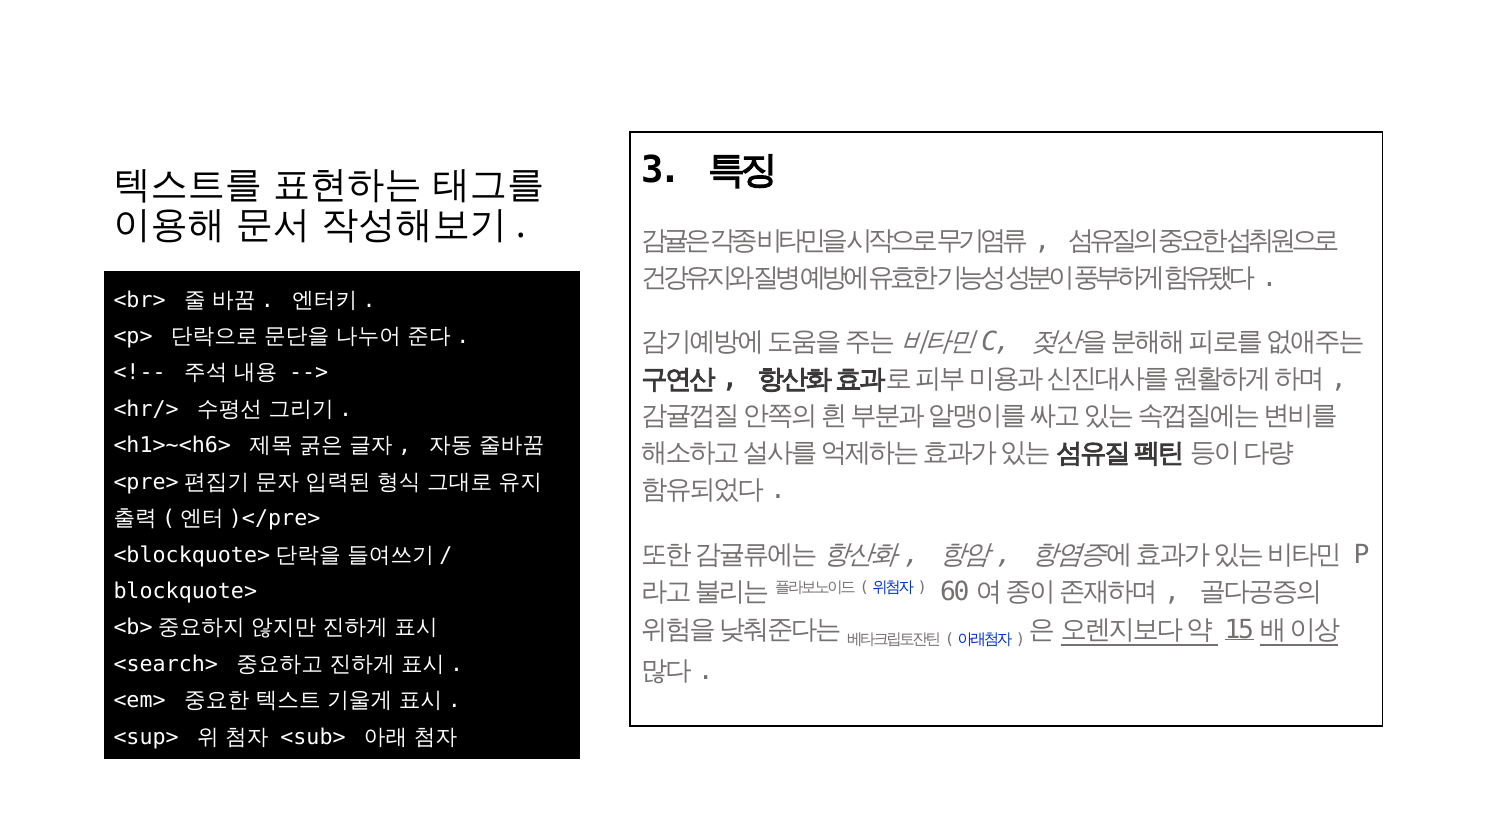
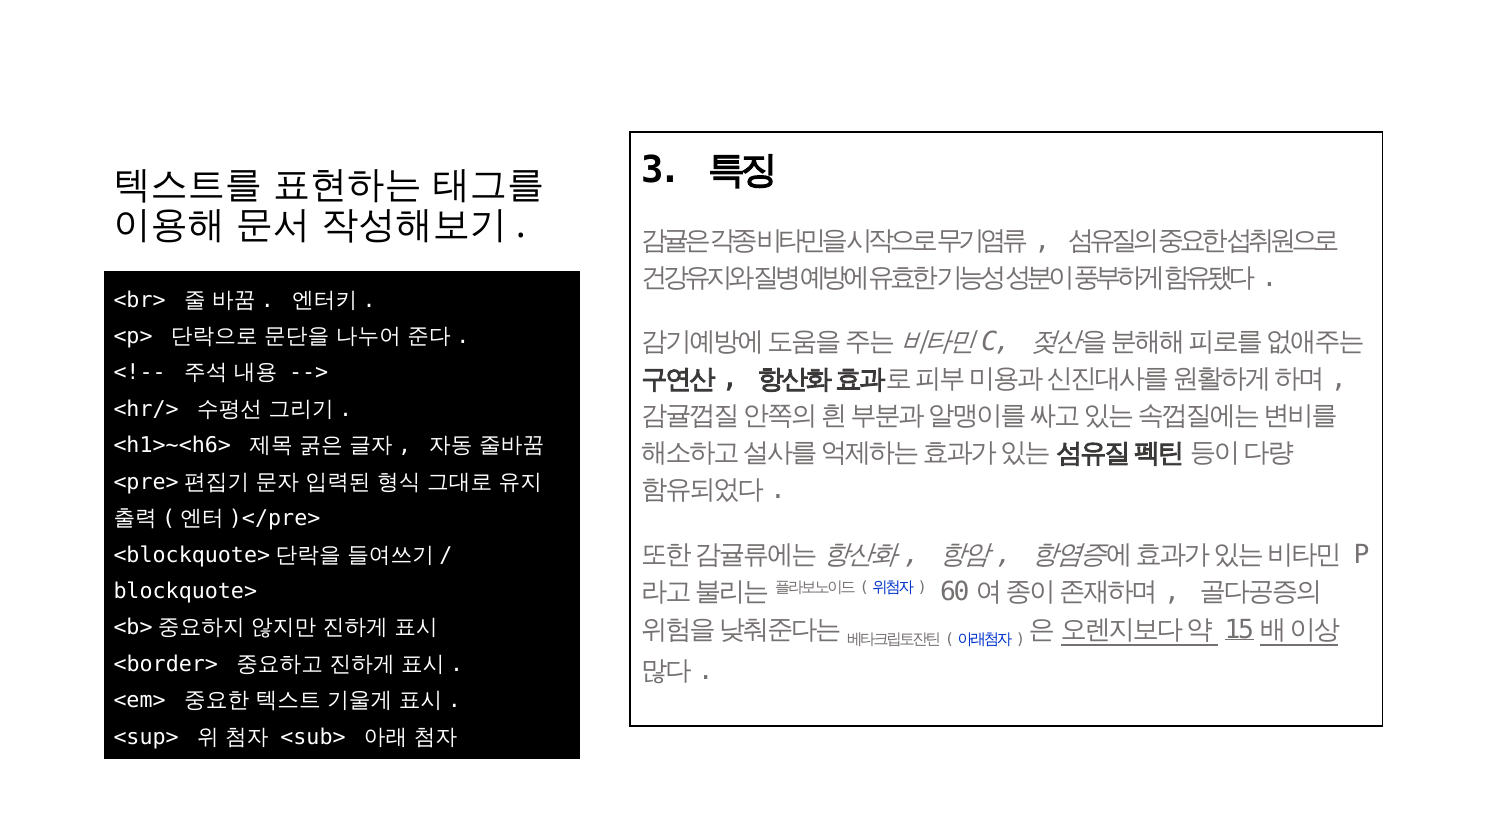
<search>: <search> -> <border>
